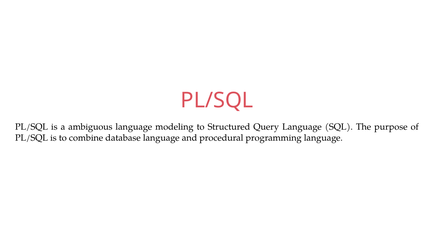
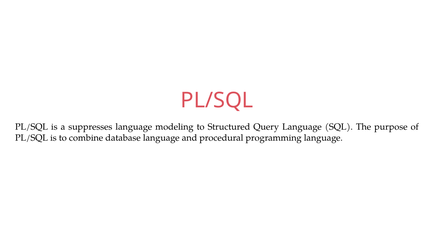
ambiguous: ambiguous -> suppresses
